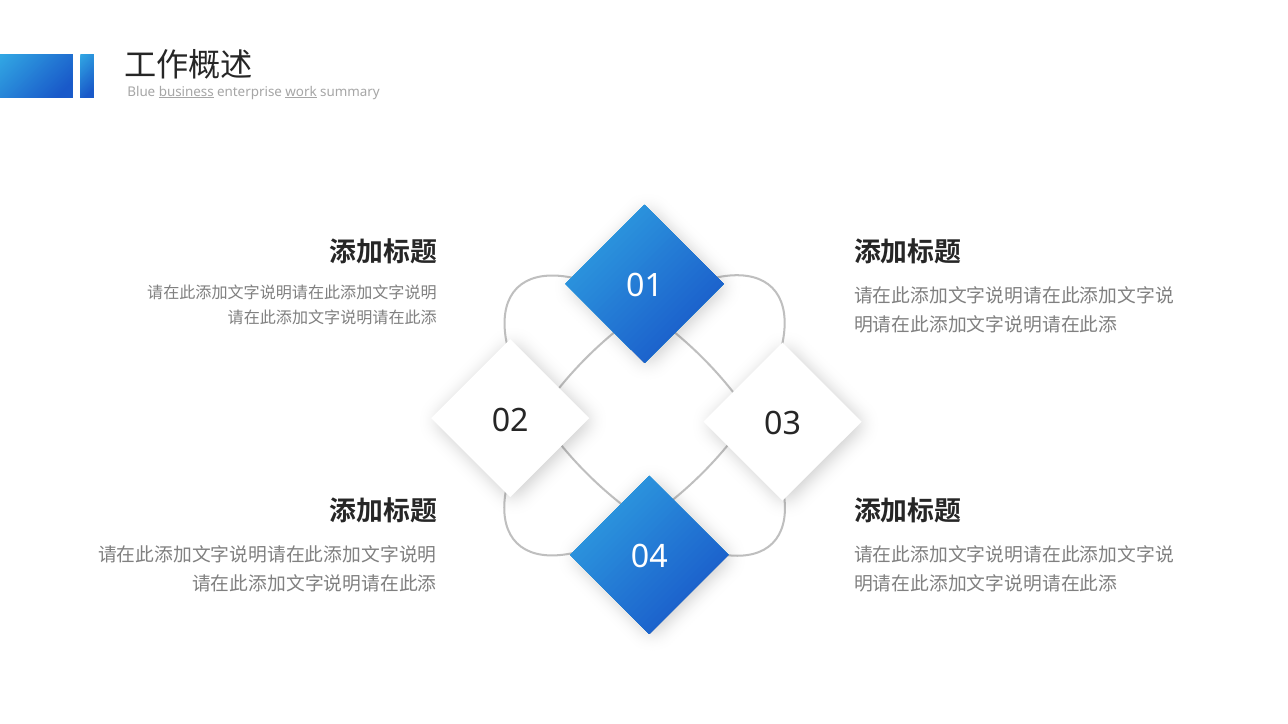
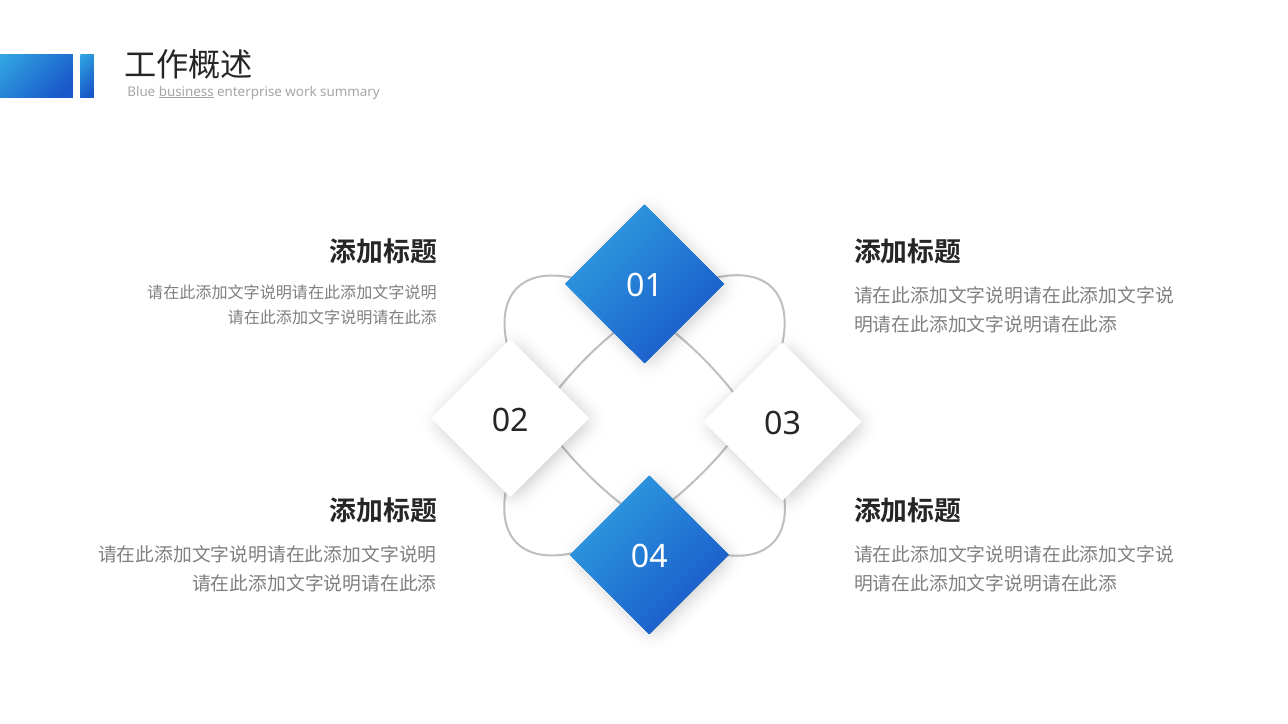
work underline: present -> none
